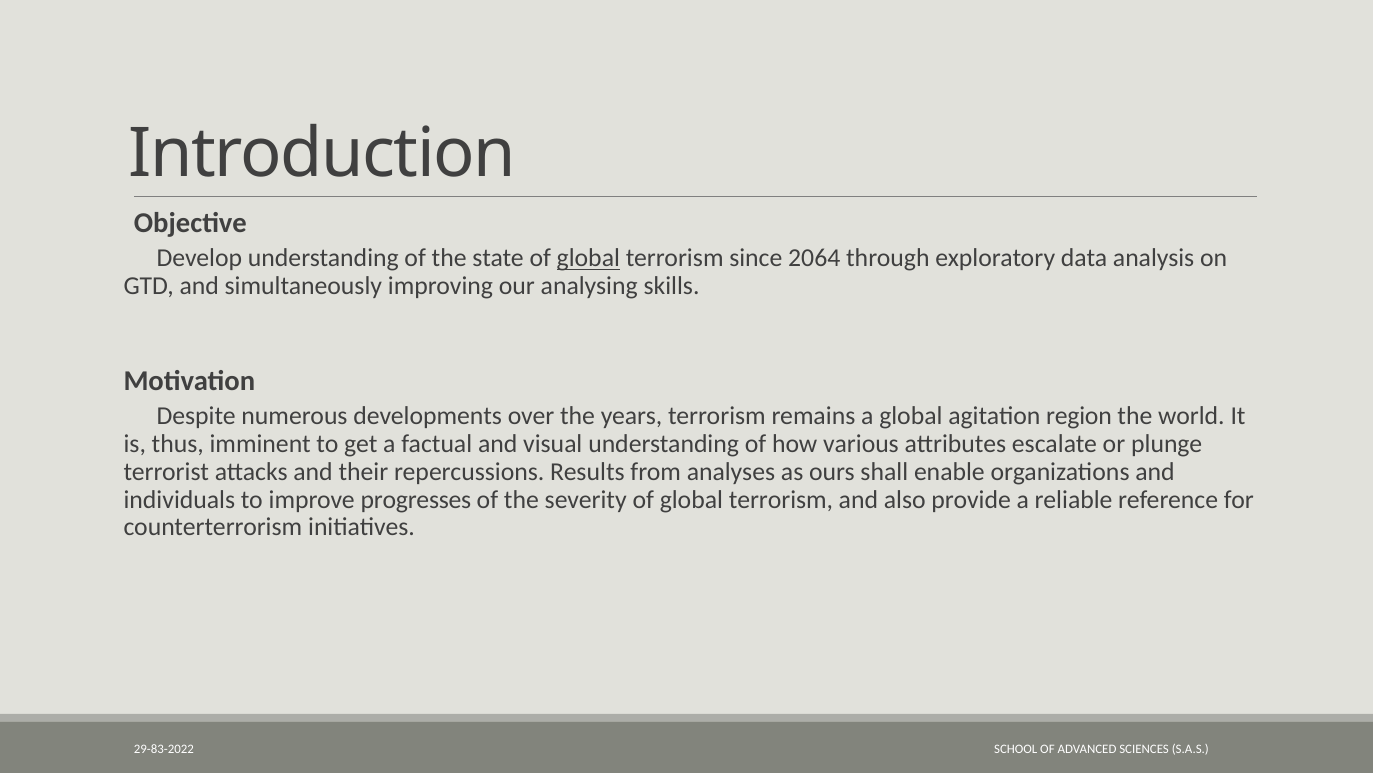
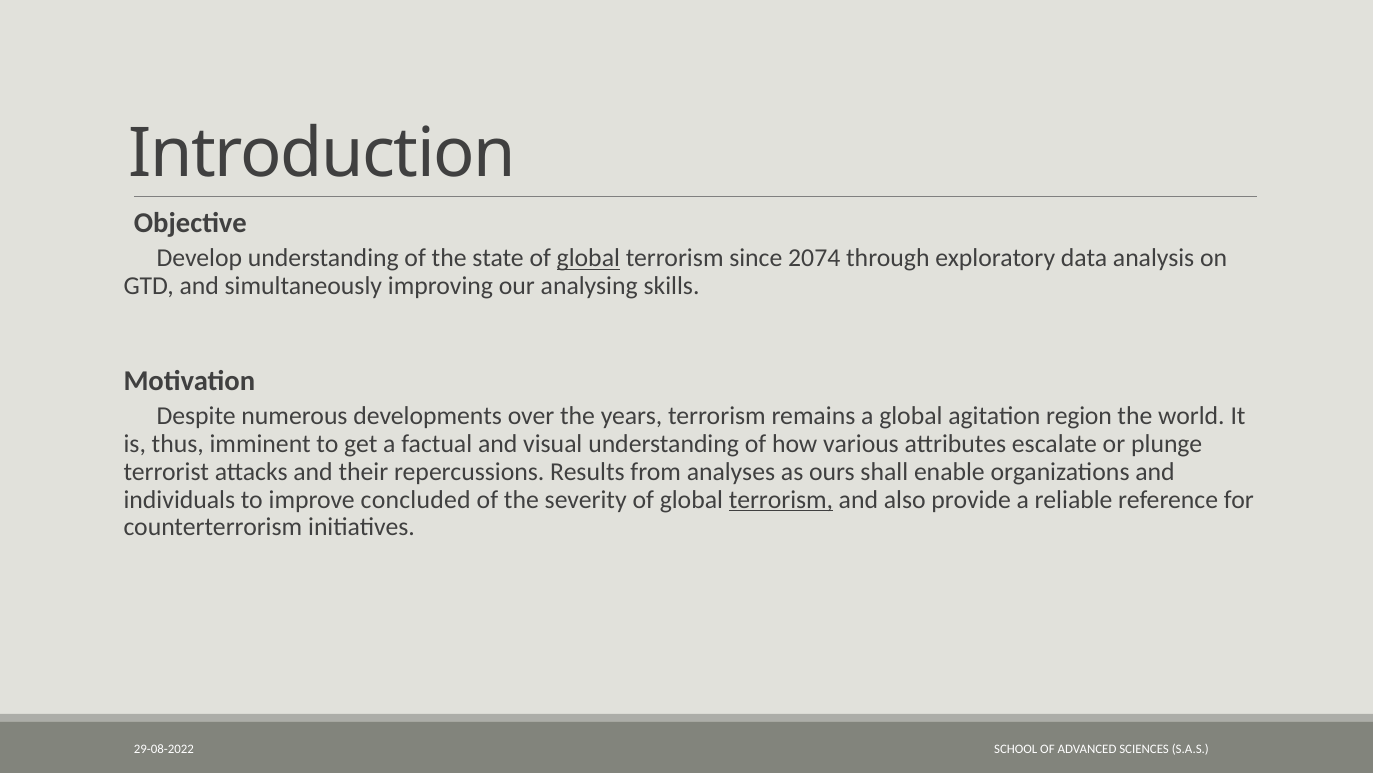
2064: 2064 -> 2074
progresses: progresses -> concluded
terrorism at (781, 499) underline: none -> present
29-83-2022: 29-83-2022 -> 29-08-2022
